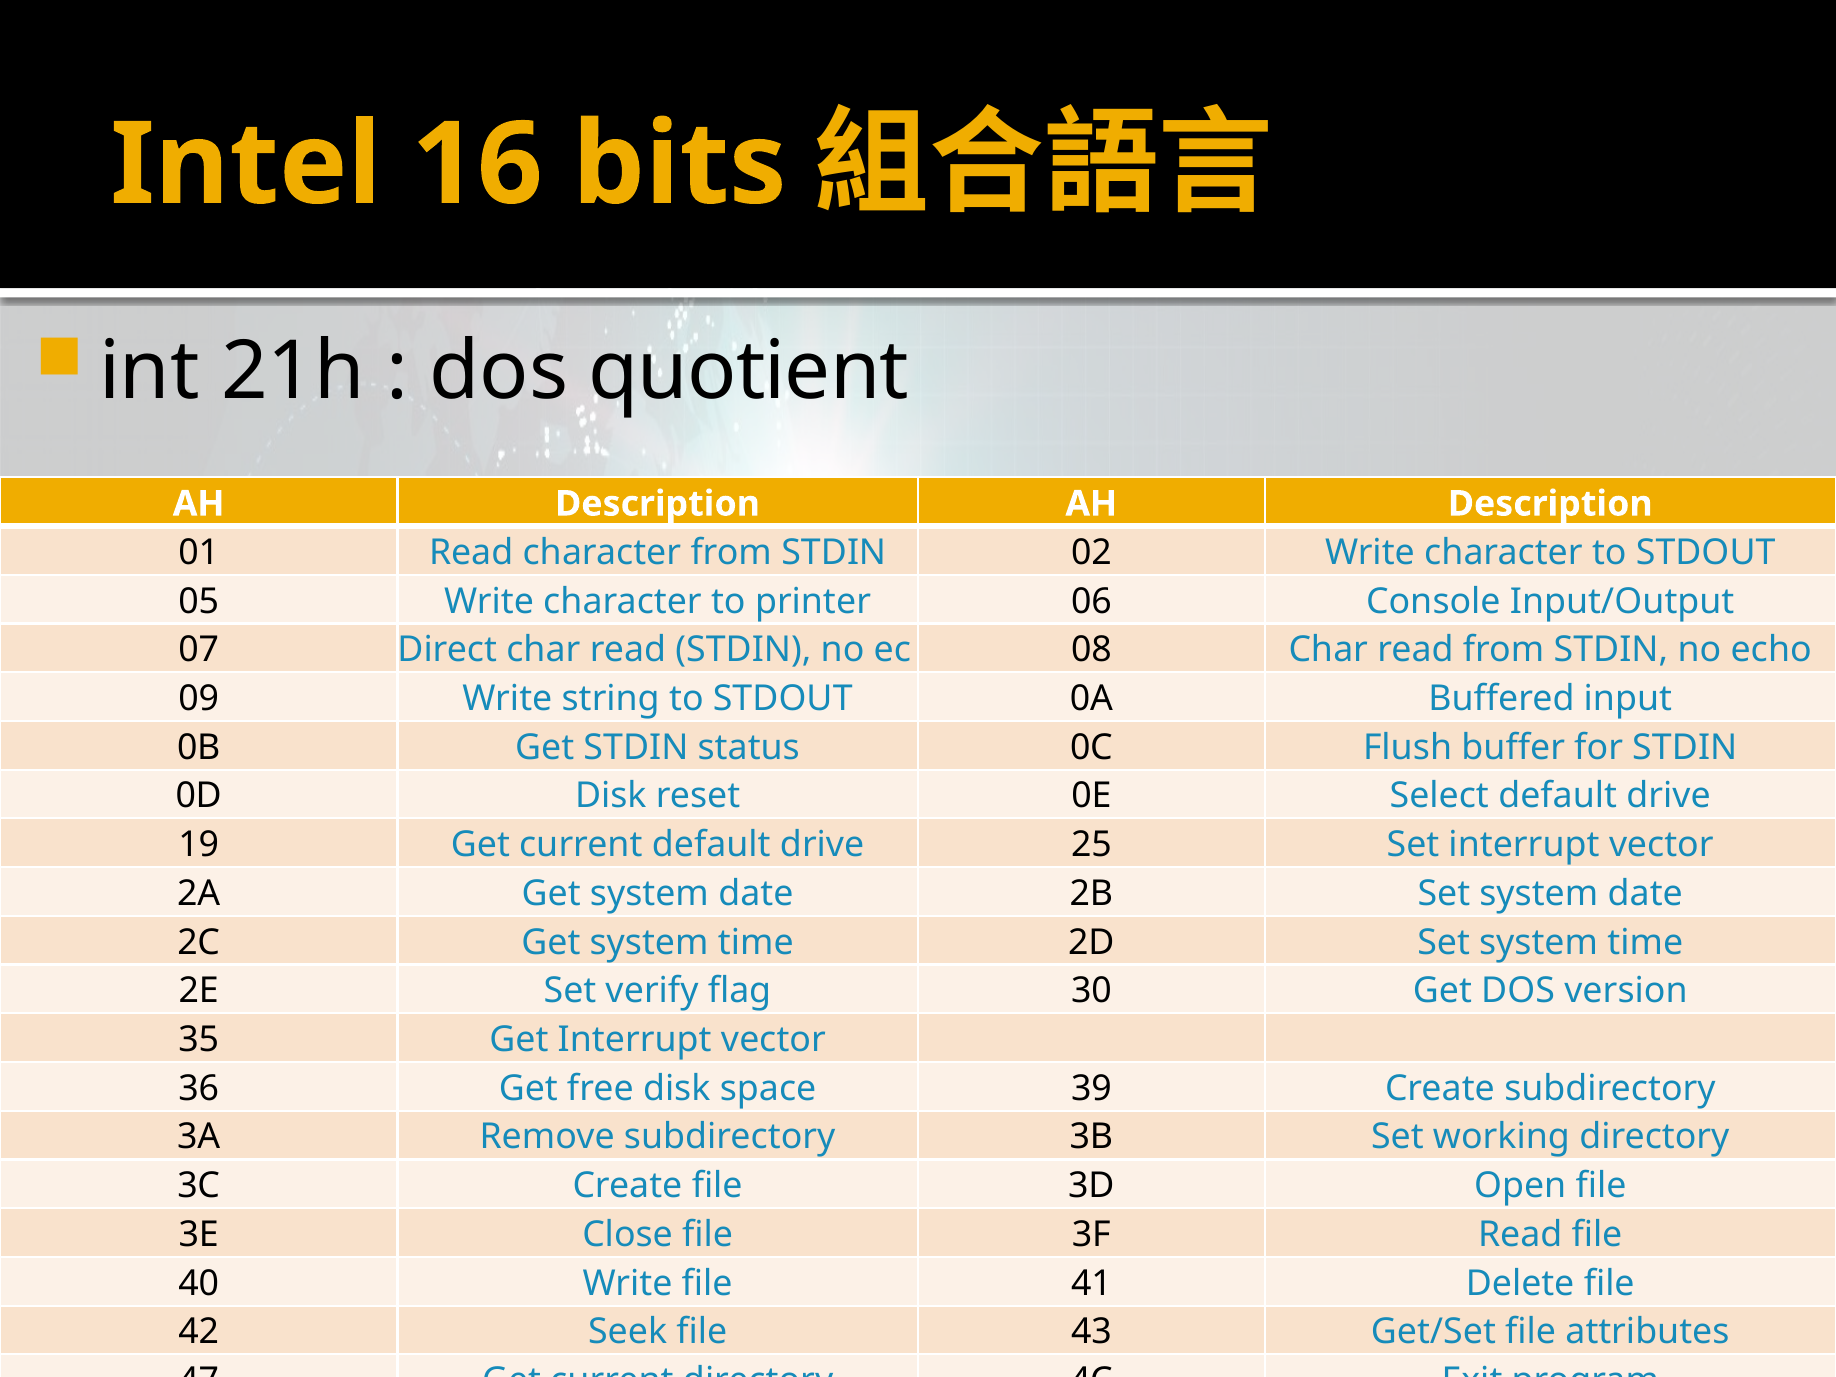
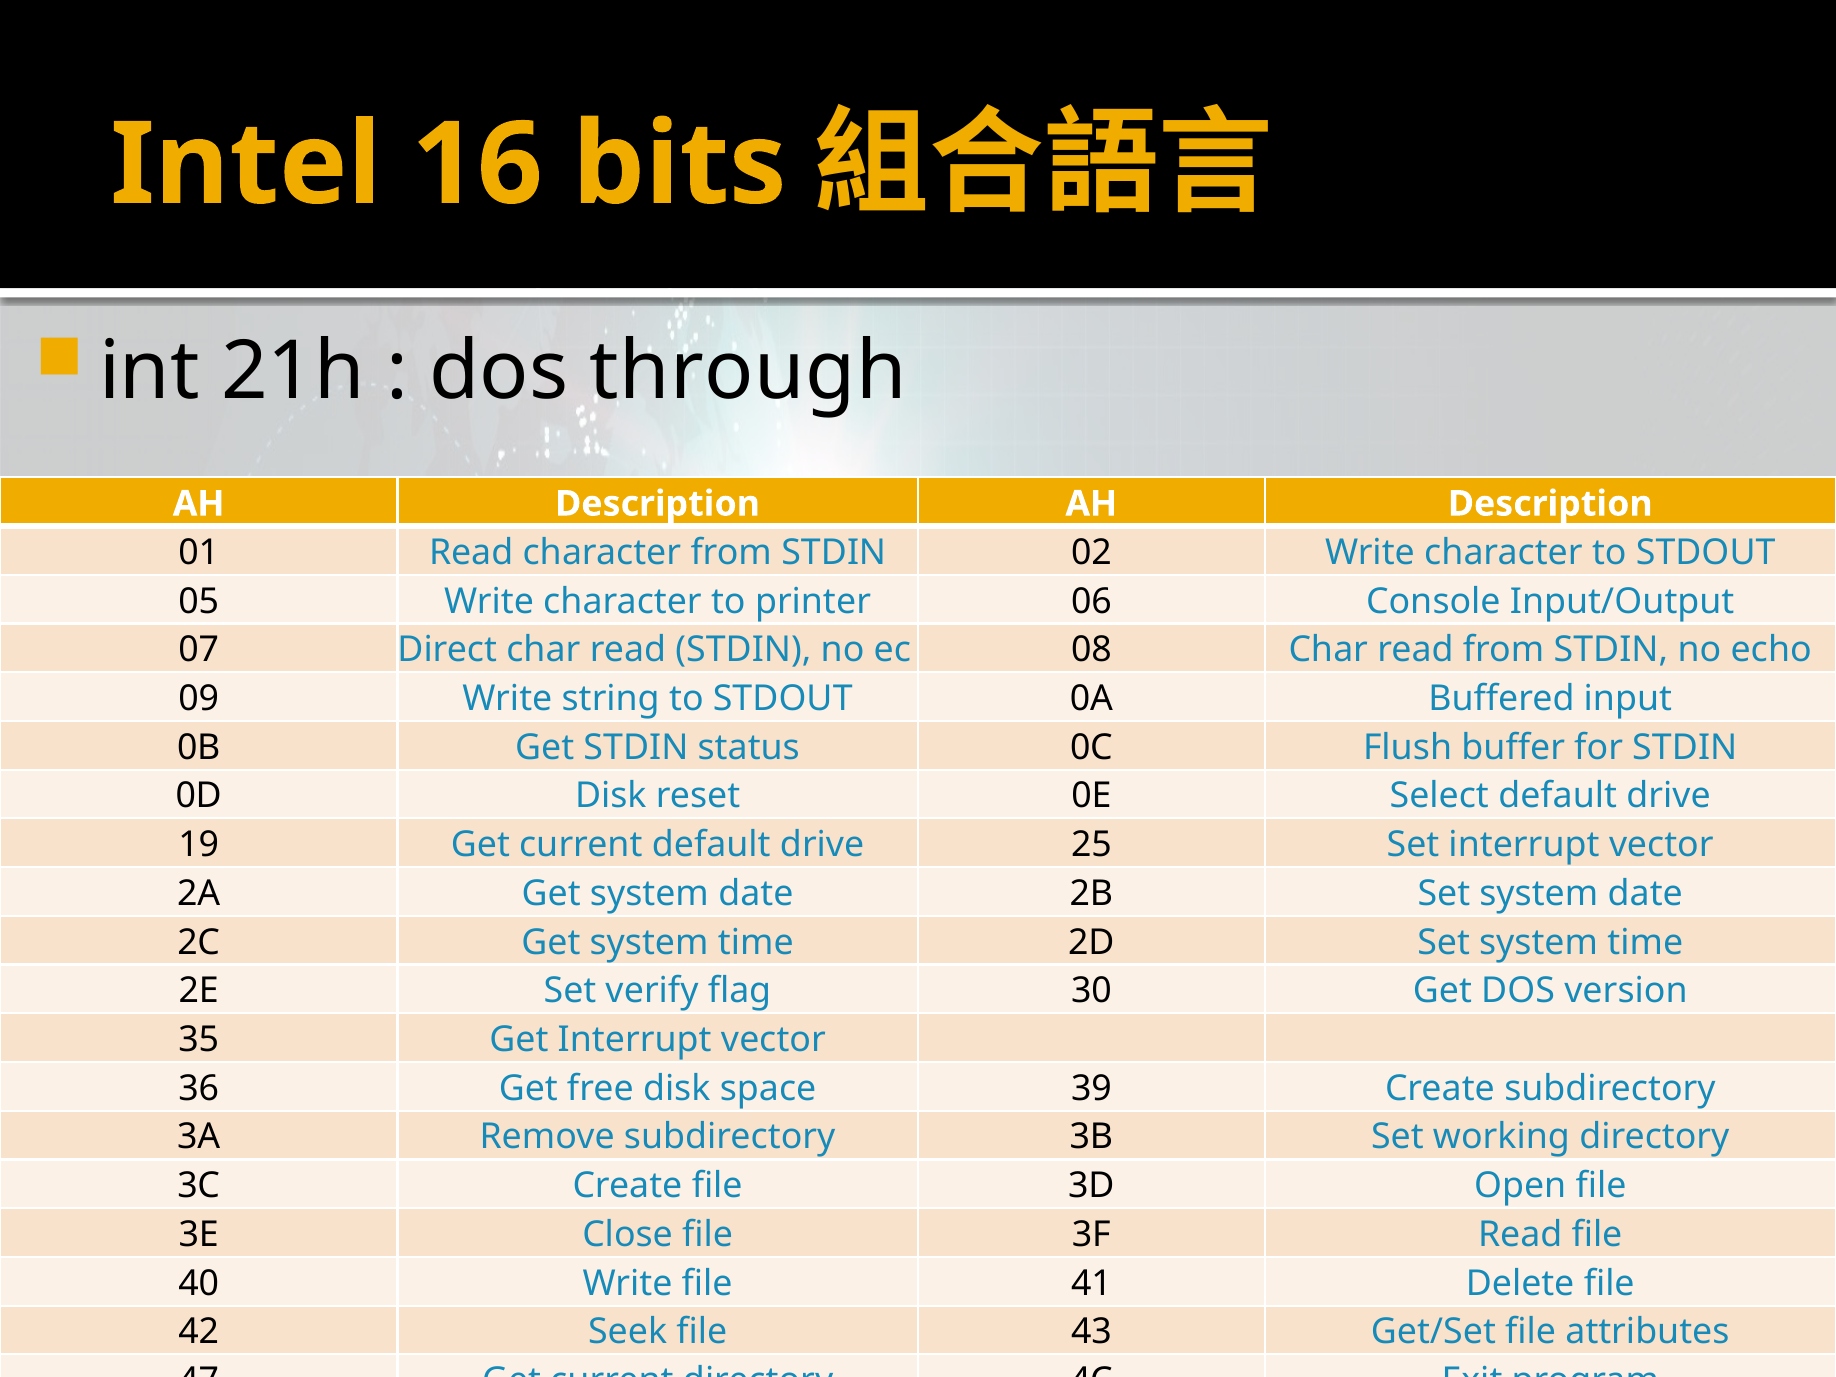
quotient: quotient -> through
